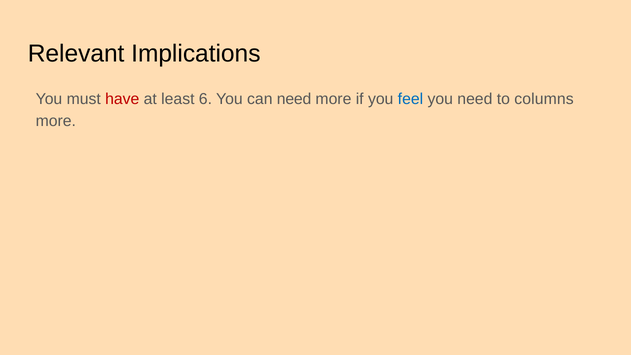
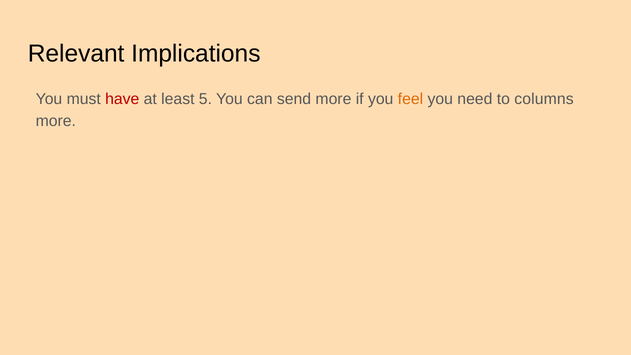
6: 6 -> 5
can need: need -> send
feel colour: blue -> orange
